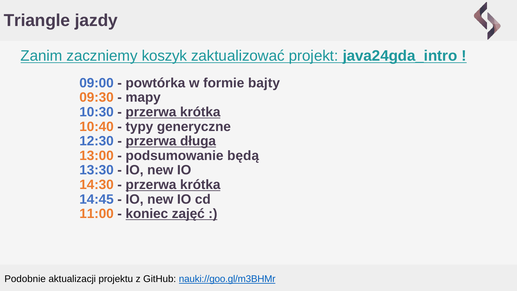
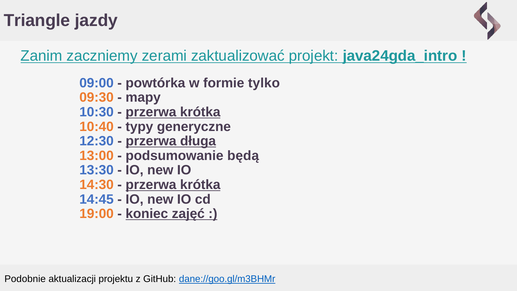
koszyk: koszyk -> zerami
bajty: bajty -> tylko
11:00: 11:00 -> 19:00
nauki://goo.gl/m3BHMr: nauki://goo.gl/m3BHMr -> dane://goo.gl/m3BHMr
